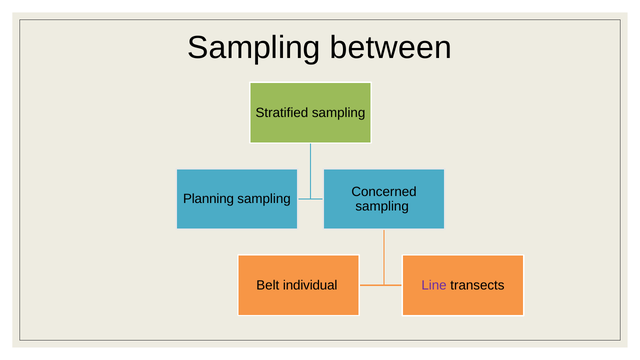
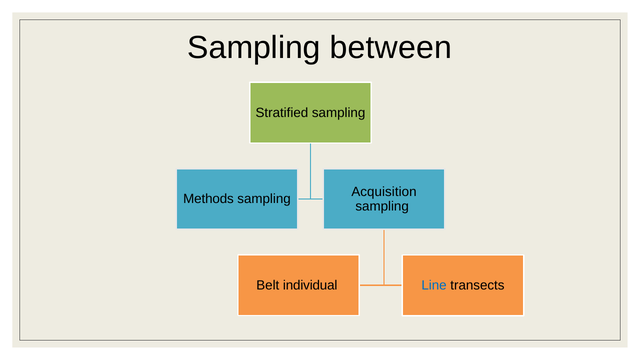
Concerned: Concerned -> Acquisition
Planning: Planning -> Methods
Line colour: purple -> blue
